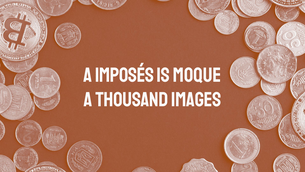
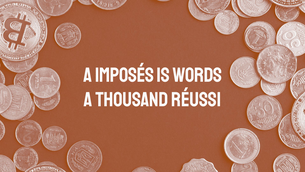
moque: moque -> words
images: images -> réussi
